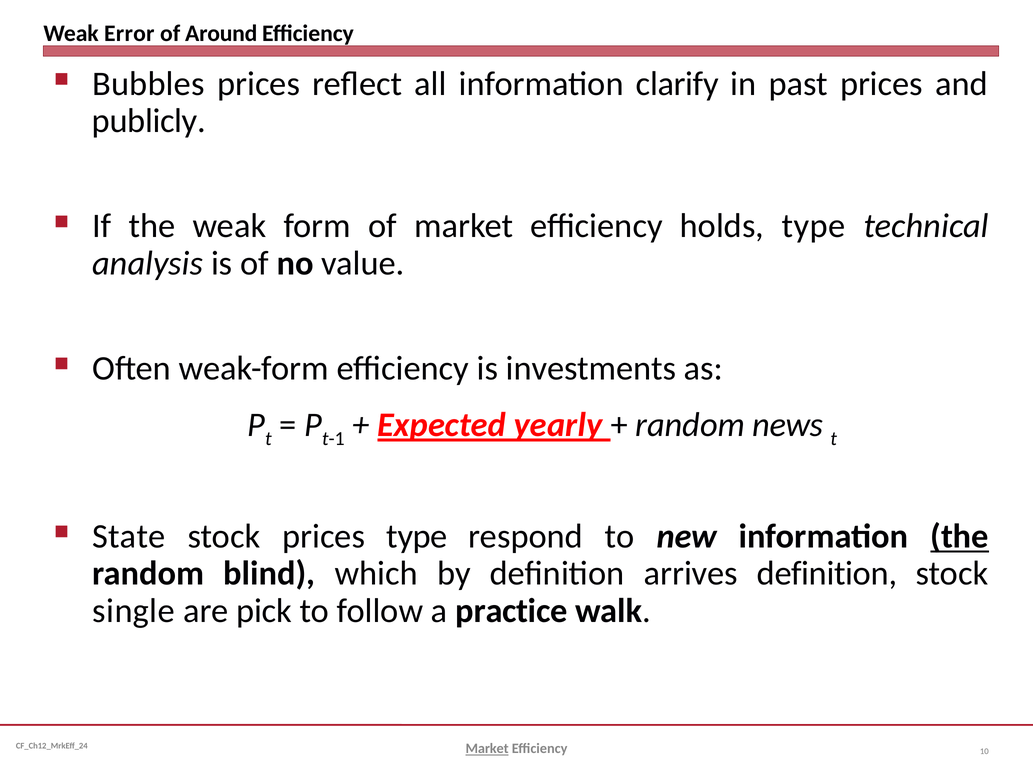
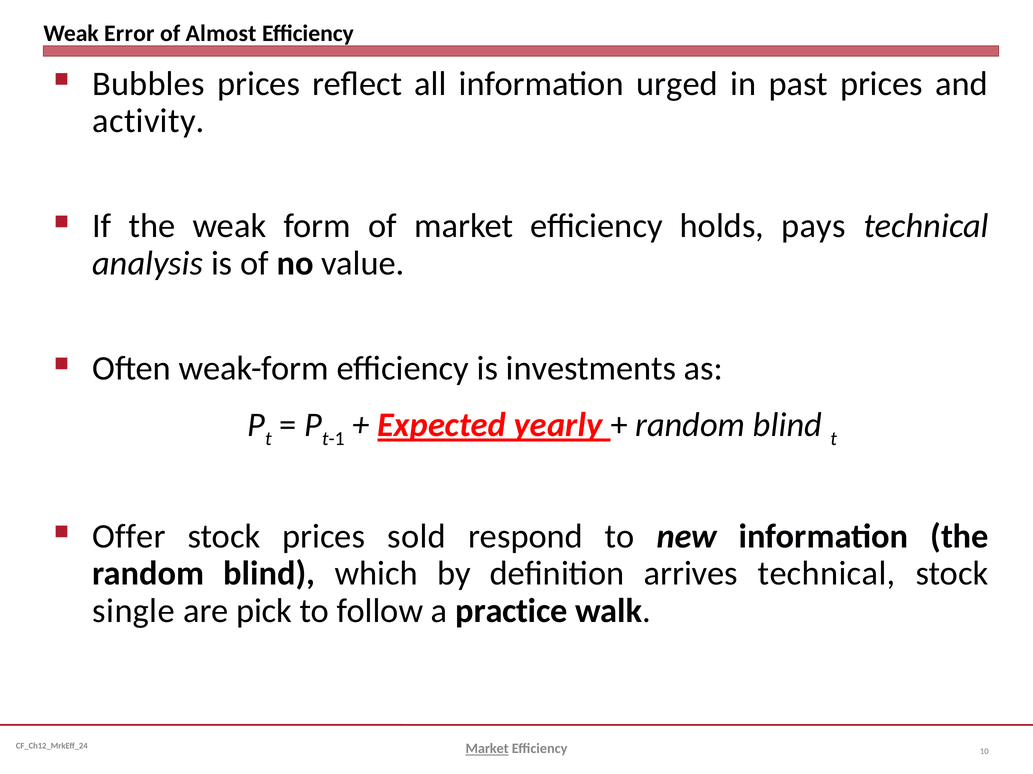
Around: Around -> Almost
clarify: clarify -> urged
publicly: publicly -> activity
holds type: type -> pays
news at (788, 426): news -> blind
State: State -> Offer
prices type: type -> sold
the at (960, 537) underline: present -> none
arrives definition: definition -> technical
